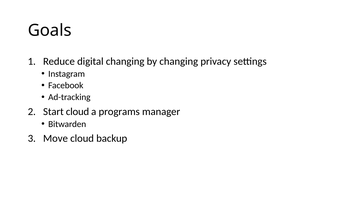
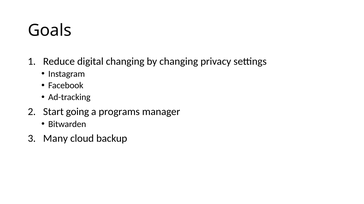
Start cloud: cloud -> going
Move: Move -> Many
